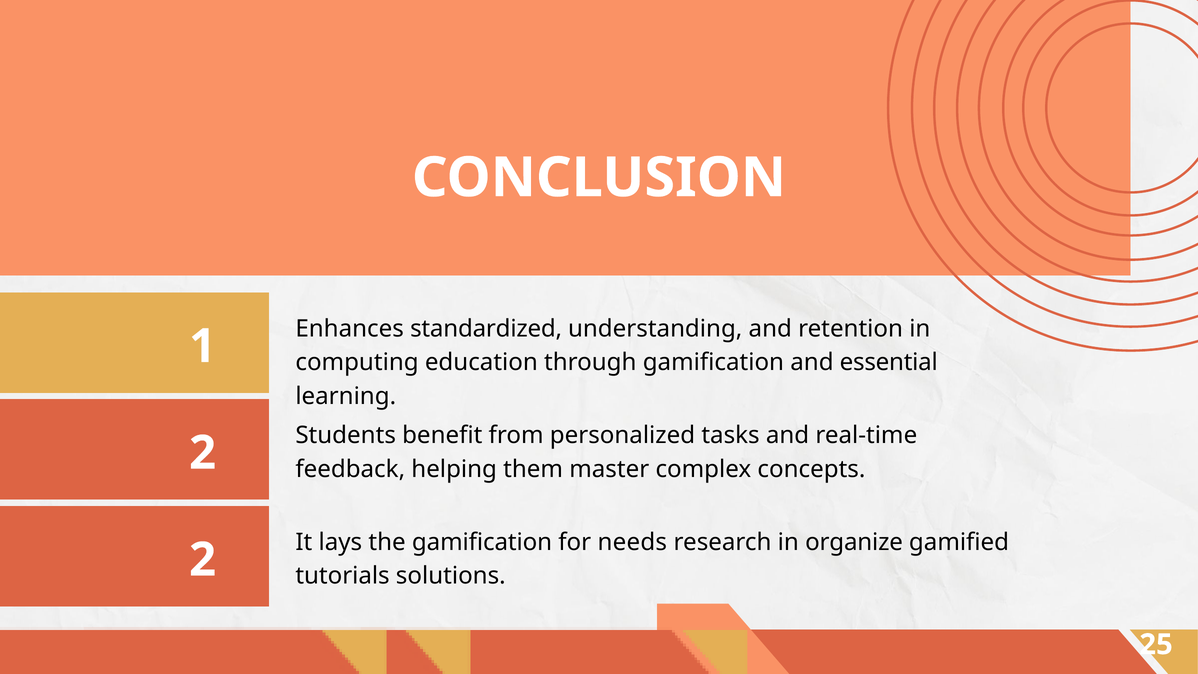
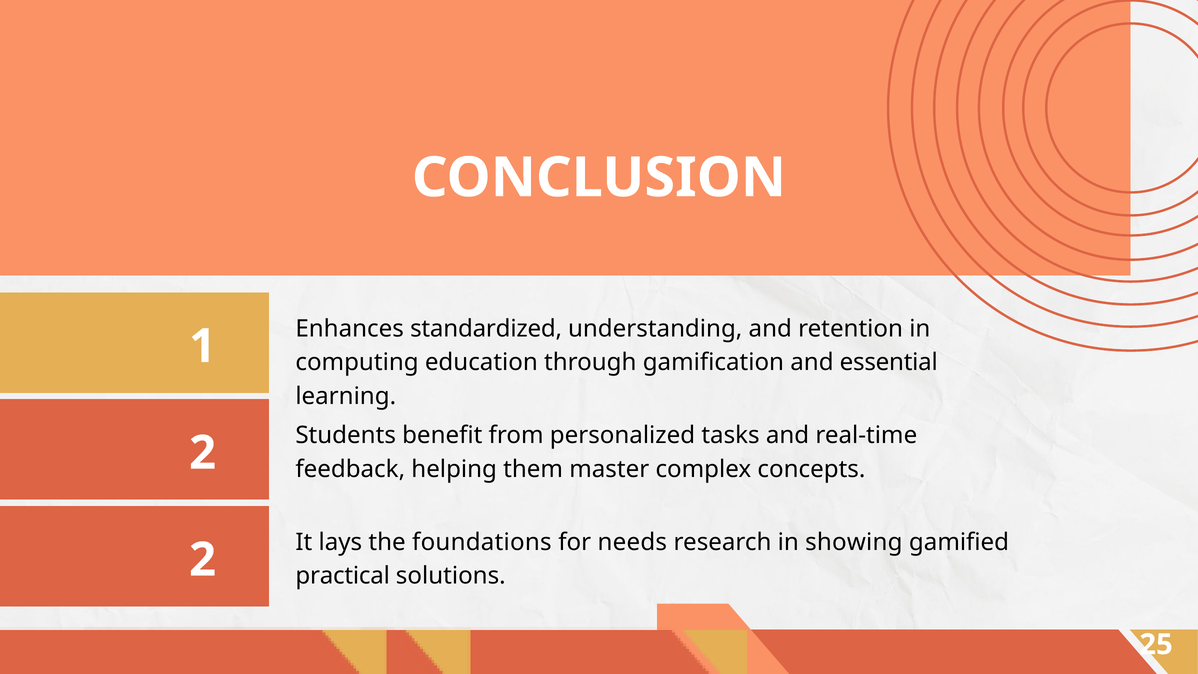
the gamification: gamification -> foundations
organize: organize -> showing
tutorials: tutorials -> practical
